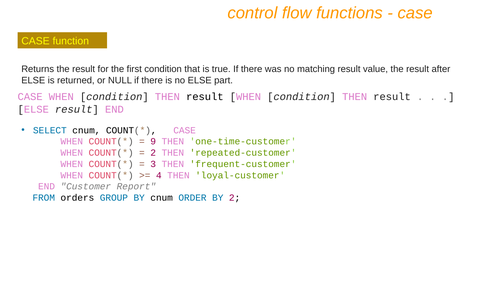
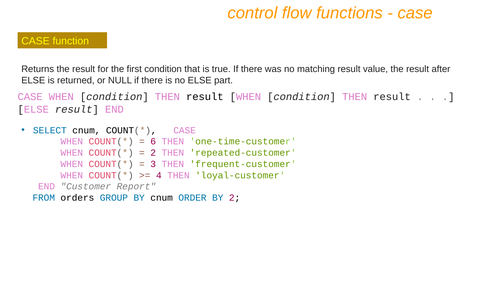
9: 9 -> 6
